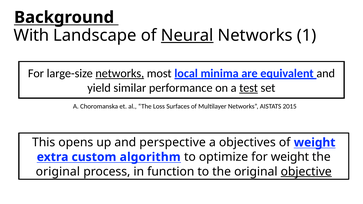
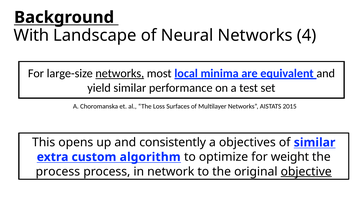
Neural underline: present -> none
1: 1 -> 4
test underline: present -> none
perspective: perspective -> consistently
of weight: weight -> similar
original at (58, 172): original -> process
function: function -> network
